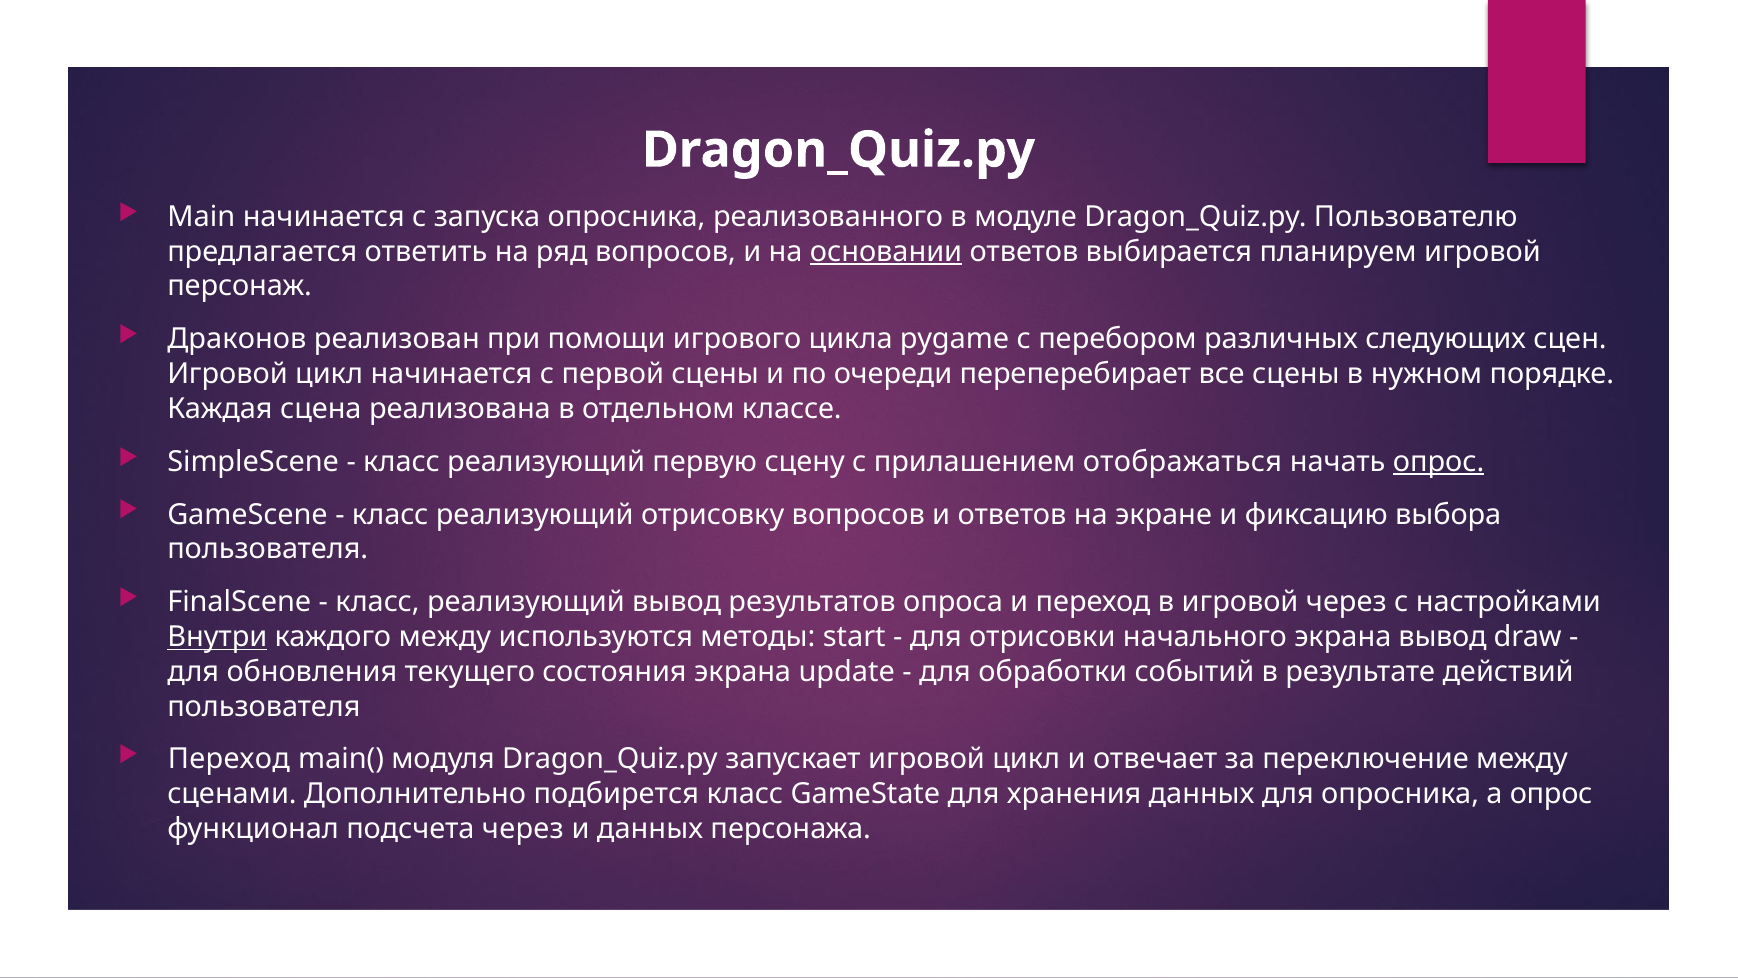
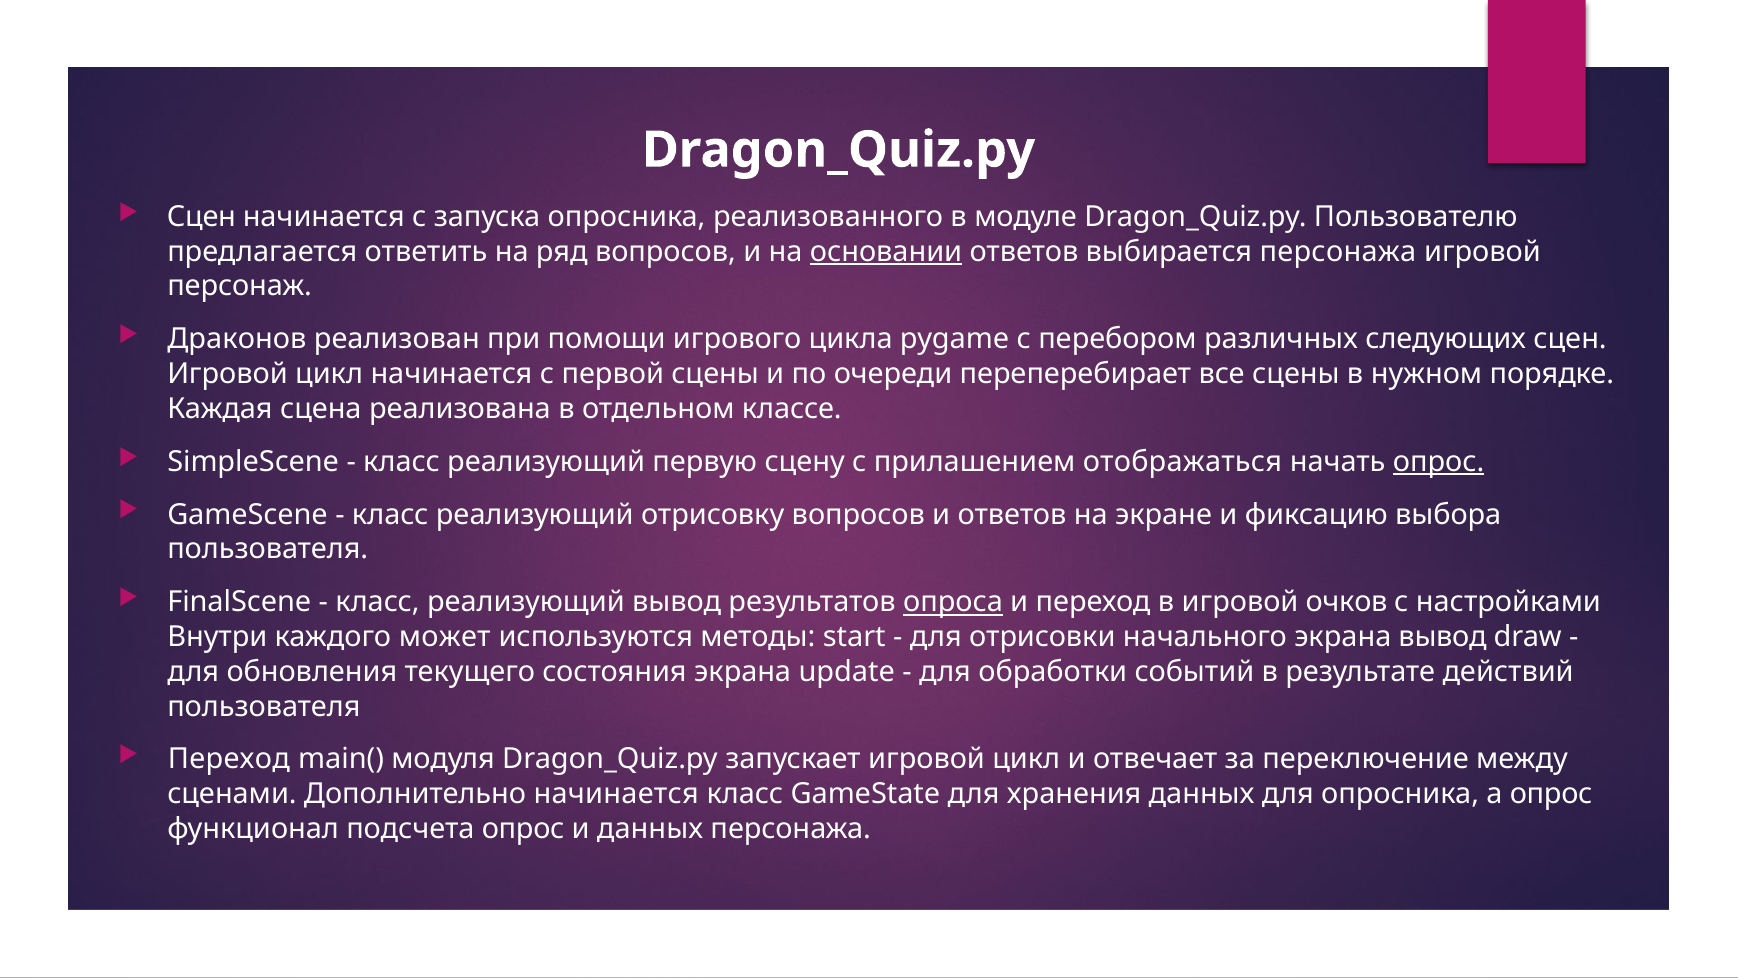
Main at (201, 217): Main -> Сцен
выбирается планируем: планируем -> персонажа
опроса underline: none -> present
игровой через: через -> очков
Внутри underline: present -> none
каждого между: между -> может
Дополнительно подбирется: подбирется -> начинается
подсчета через: через -> опрос
